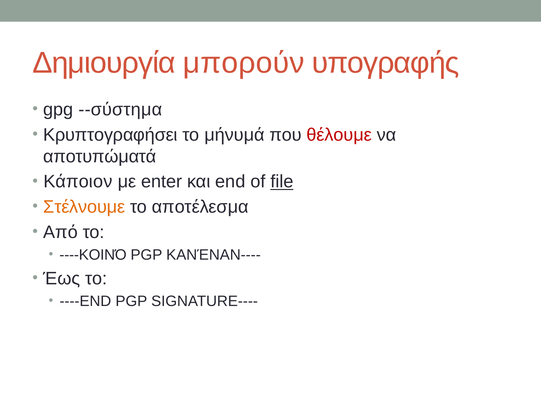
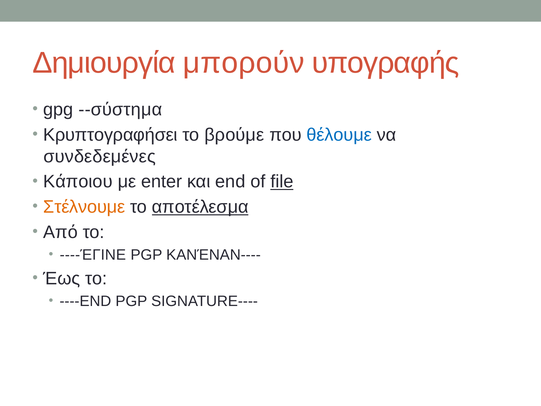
μήνυμά: μήνυμά -> βρούμε
θέλουμε colour: red -> blue
αποτυπώματά: αποτυπώματά -> συνδεδεμένες
Κάποιον: Κάποιον -> Κάποιου
αποτέλεσμα underline: none -> present
----ΚΟΙΝΌ: ----ΚΟΙΝΌ -> ----ΈΓΙΝΕ
